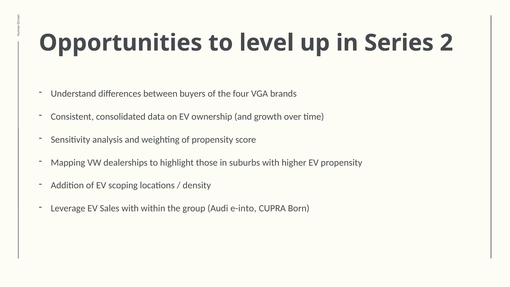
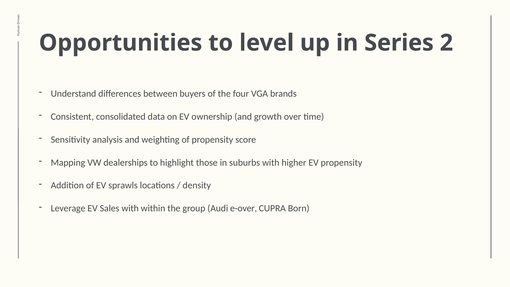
scoping: scoping -> sprawls
e-into: e-into -> e-over
